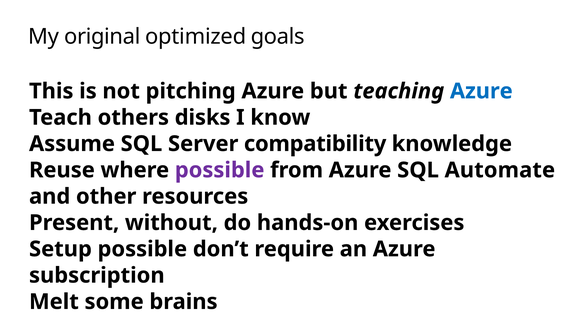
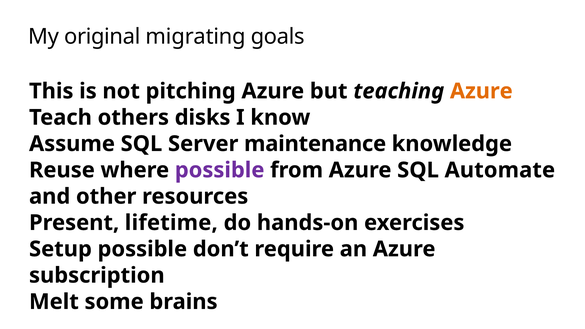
optimized: optimized -> migrating
Azure at (481, 91) colour: blue -> orange
compatibility: compatibility -> maintenance
without: without -> lifetime
